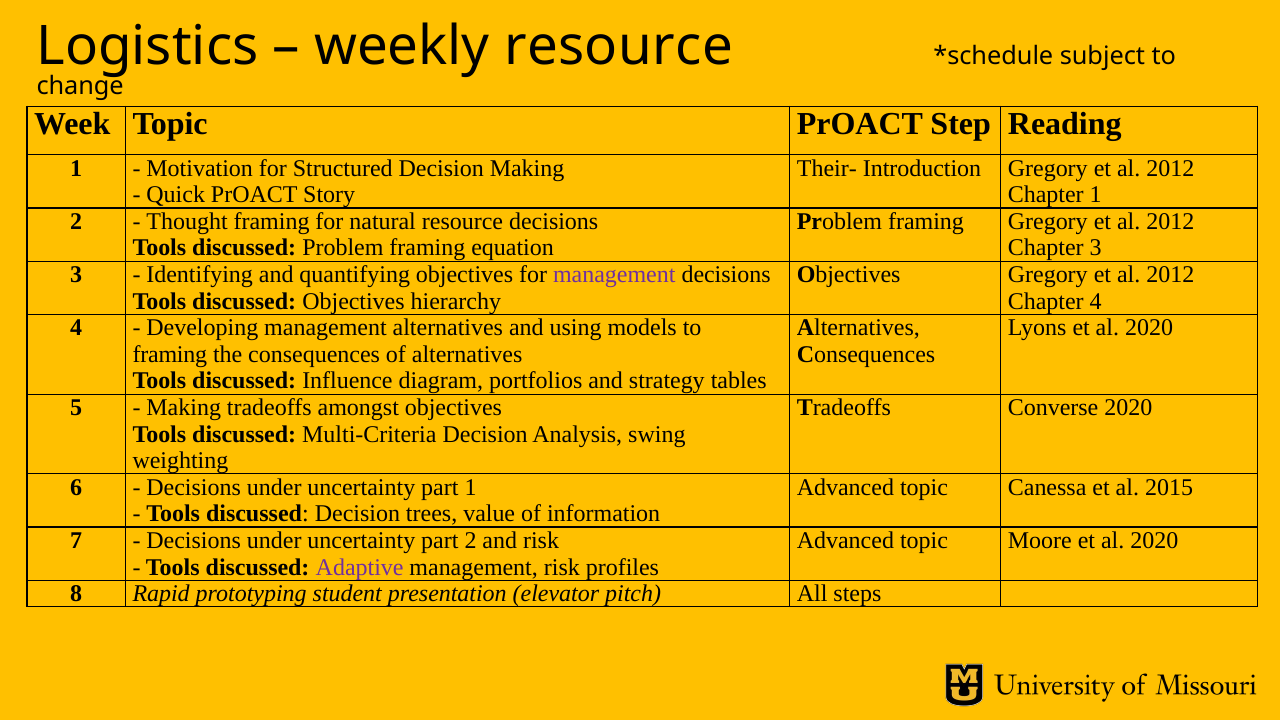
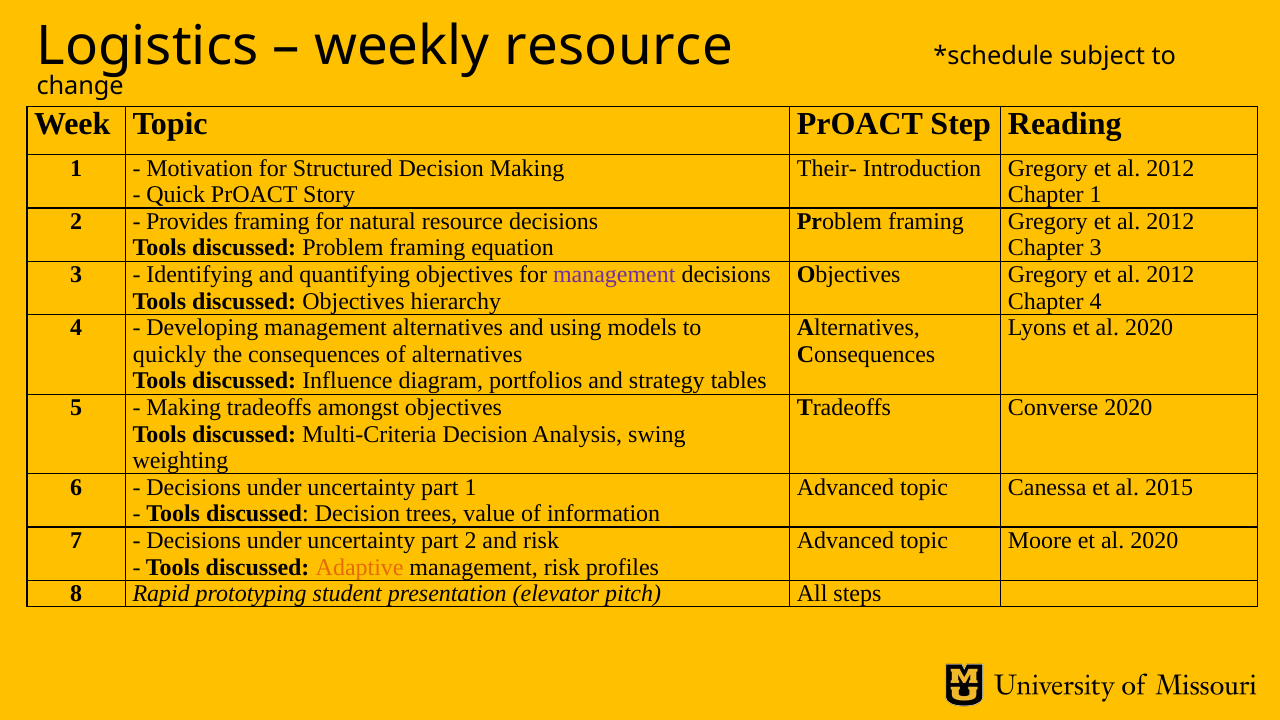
Thought: Thought -> Provides
framing at (170, 354): framing -> quickly
Adaptive colour: purple -> orange
